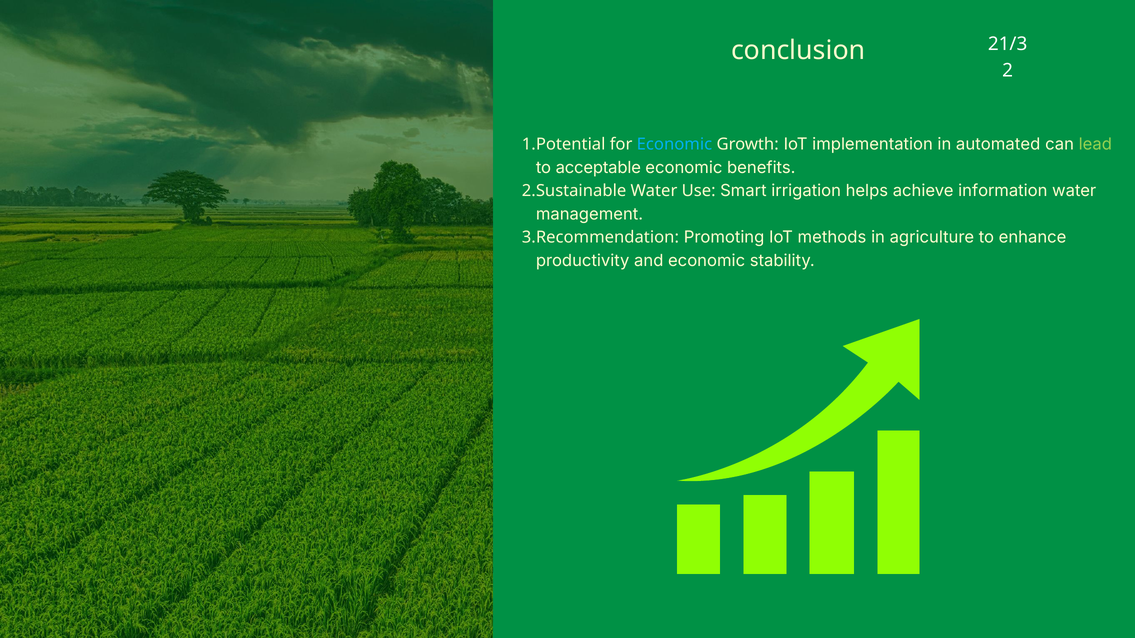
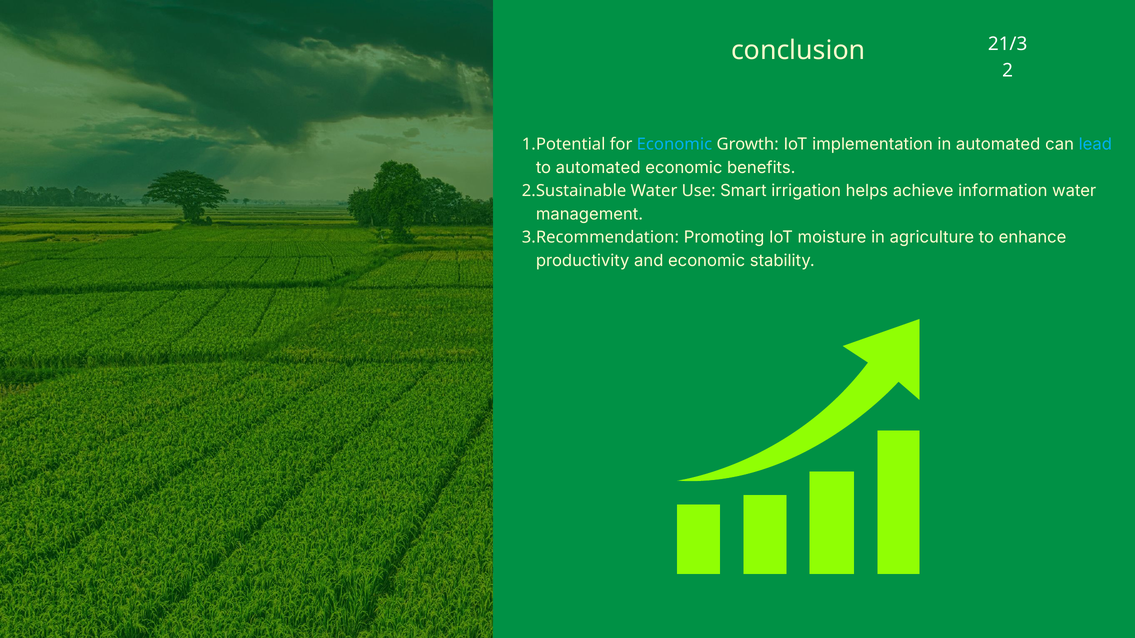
lead colour: light green -> light blue
to acceptable: acceptable -> automated
methods: methods -> moisture
